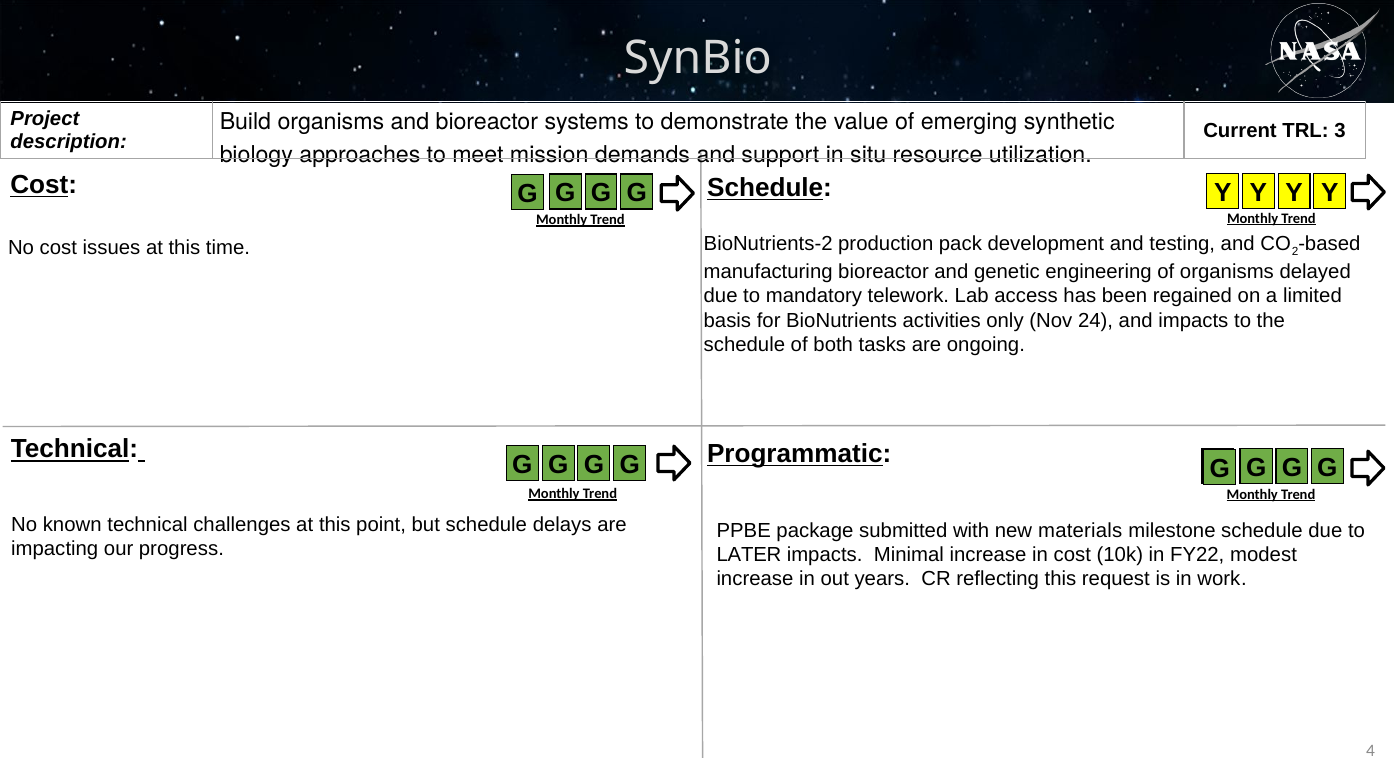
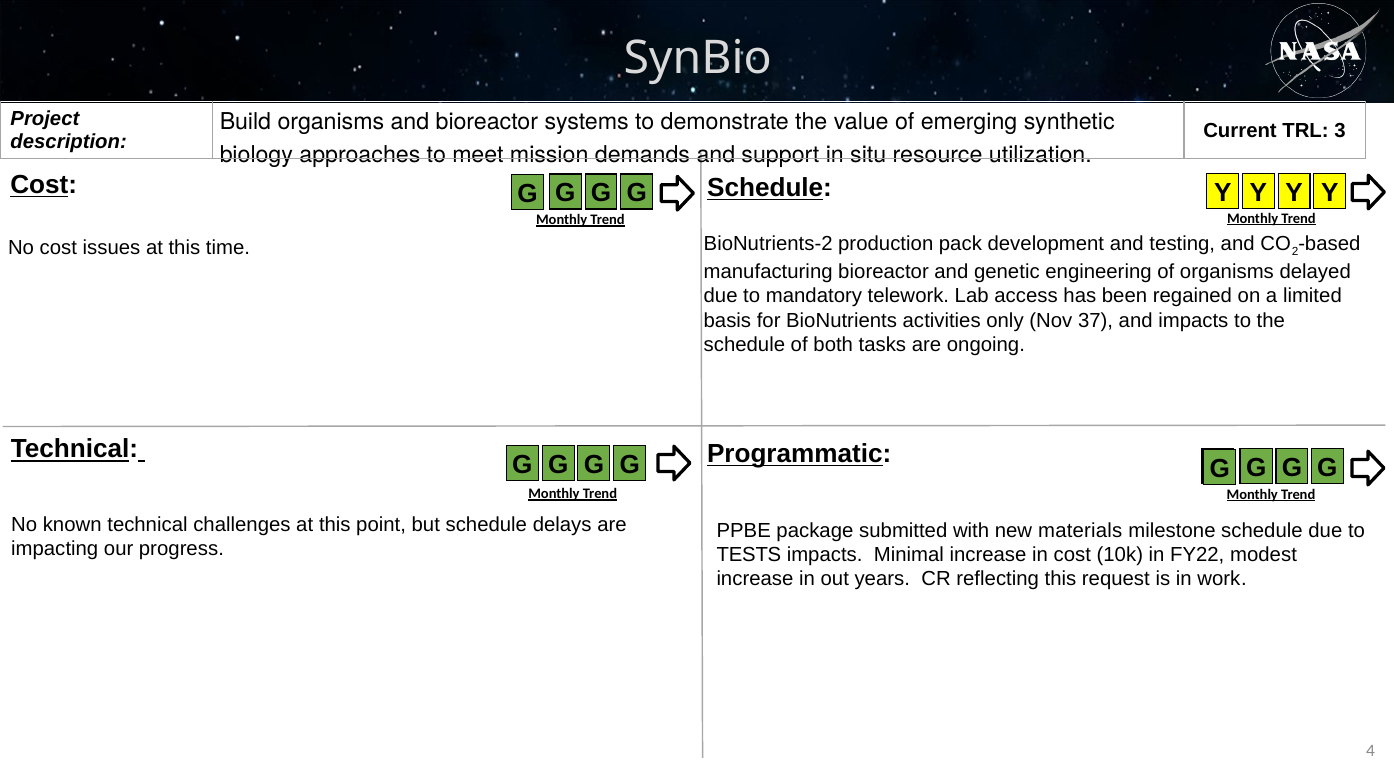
24: 24 -> 37
LATER: LATER -> TESTS
